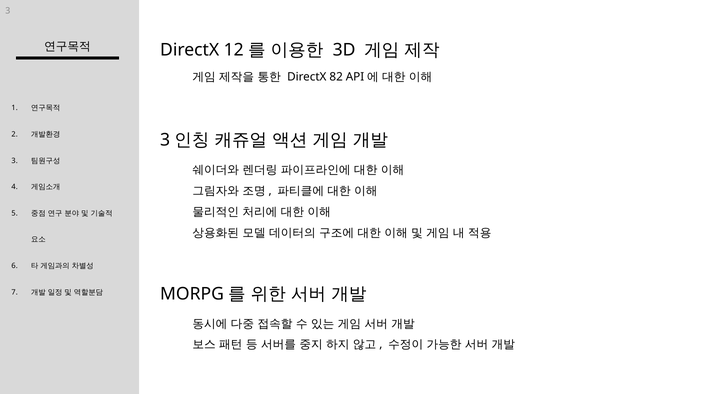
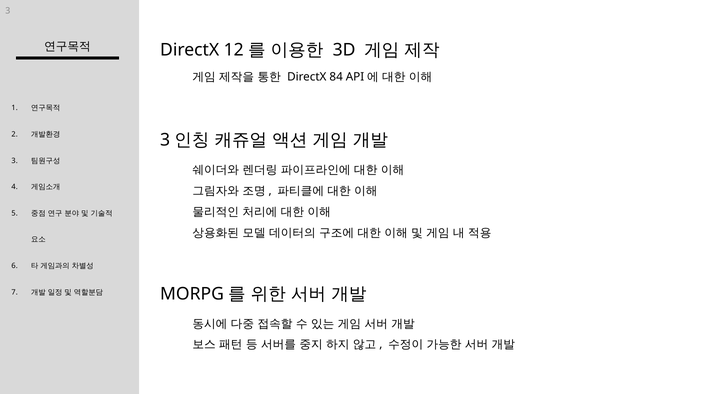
82: 82 -> 84
